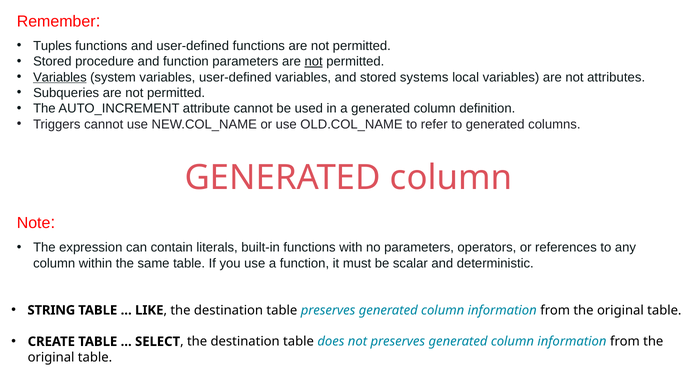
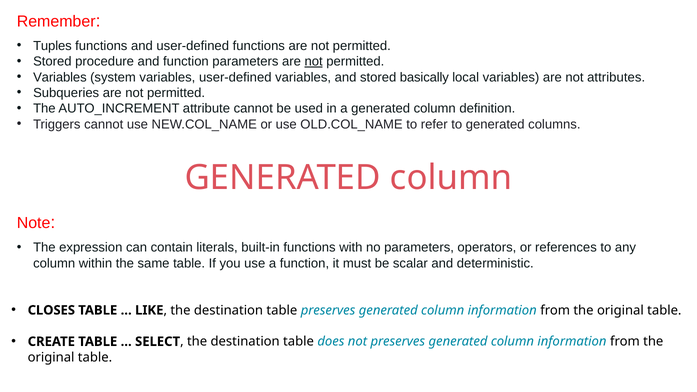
Variables at (60, 77) underline: present -> none
systems: systems -> basically
STRING: STRING -> CLOSES
